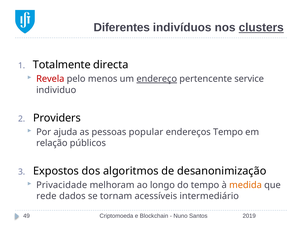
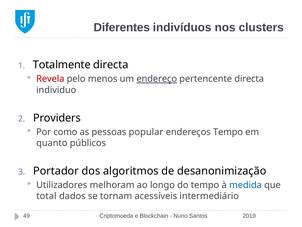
clusters underline: present -> none
pertencente service: service -> directa
ajuda: ajuda -> como
relação: relação -> quanto
Expostos: Expostos -> Portador
Privacidade: Privacidade -> Utilizadores
medida colour: orange -> blue
rede: rede -> total
